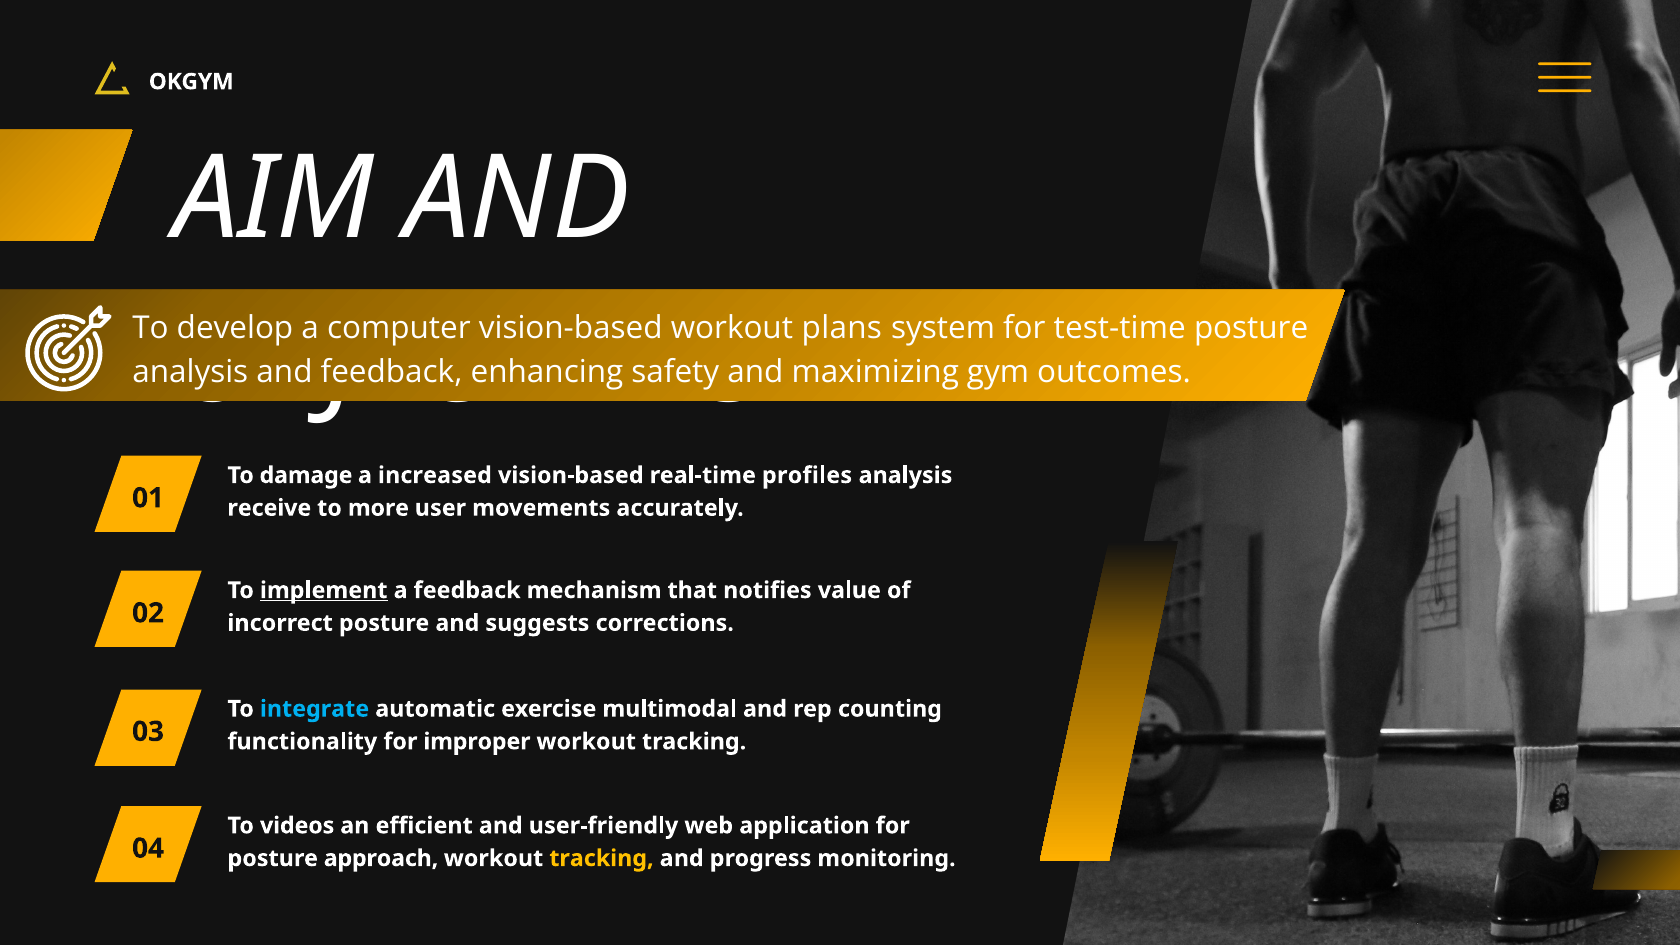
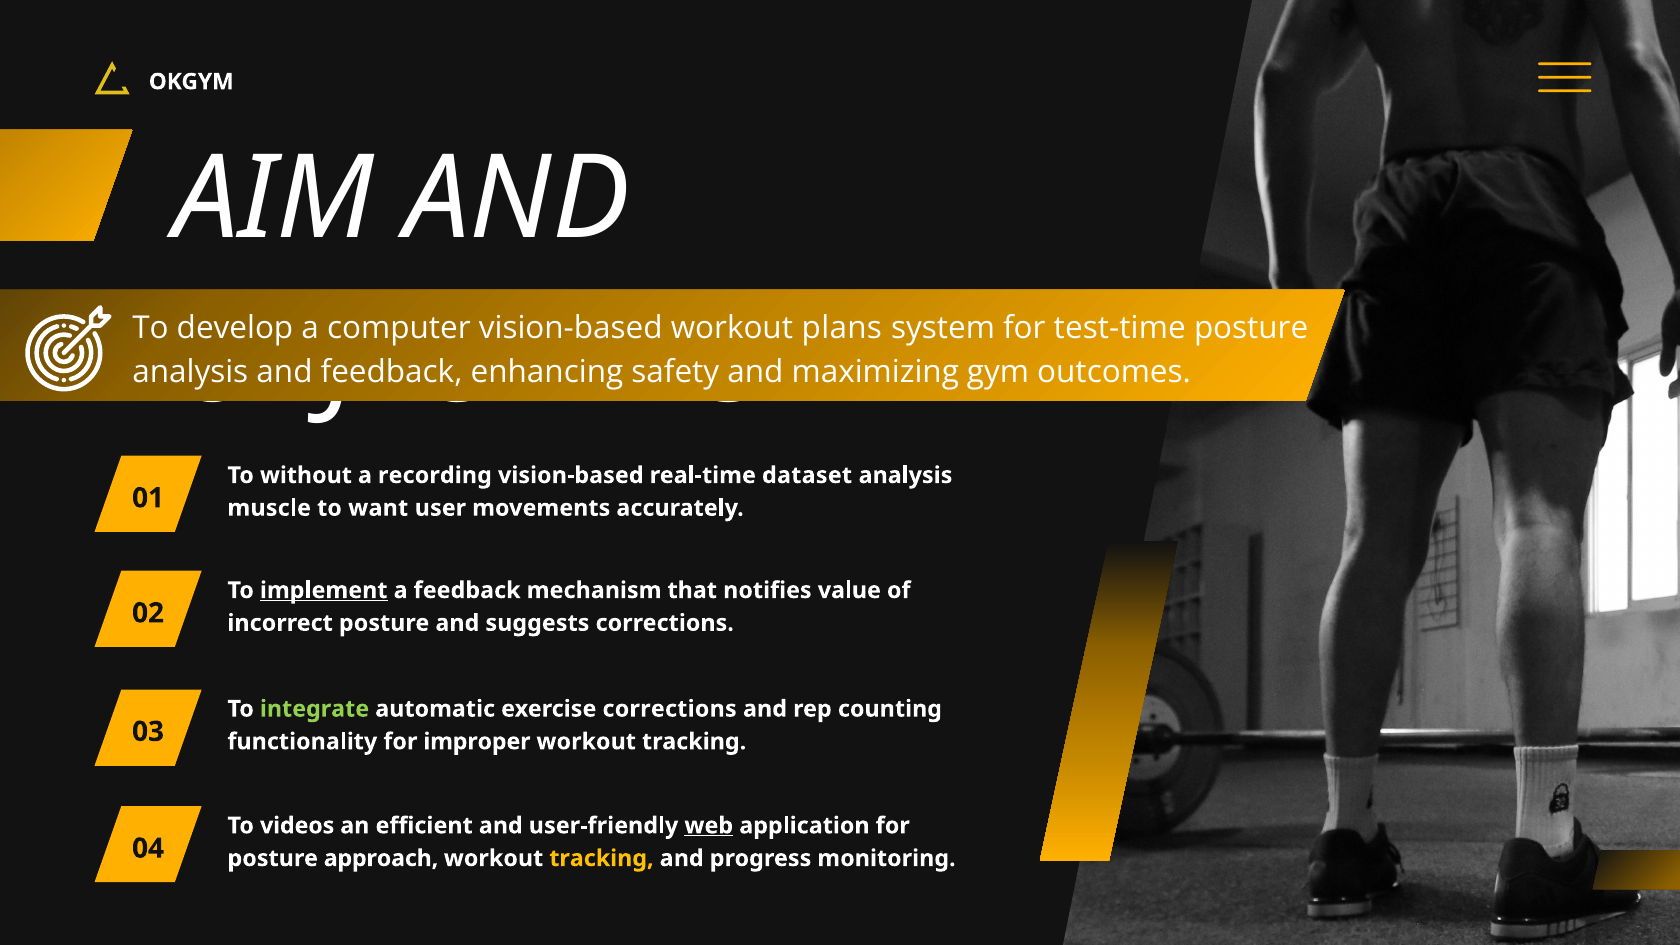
damage: damage -> without
increased: increased -> recording
profiles: profiles -> dataset
receive: receive -> muscle
more: more -> want
integrate colour: light blue -> light green
exercise multimodal: multimodal -> corrections
web underline: none -> present
